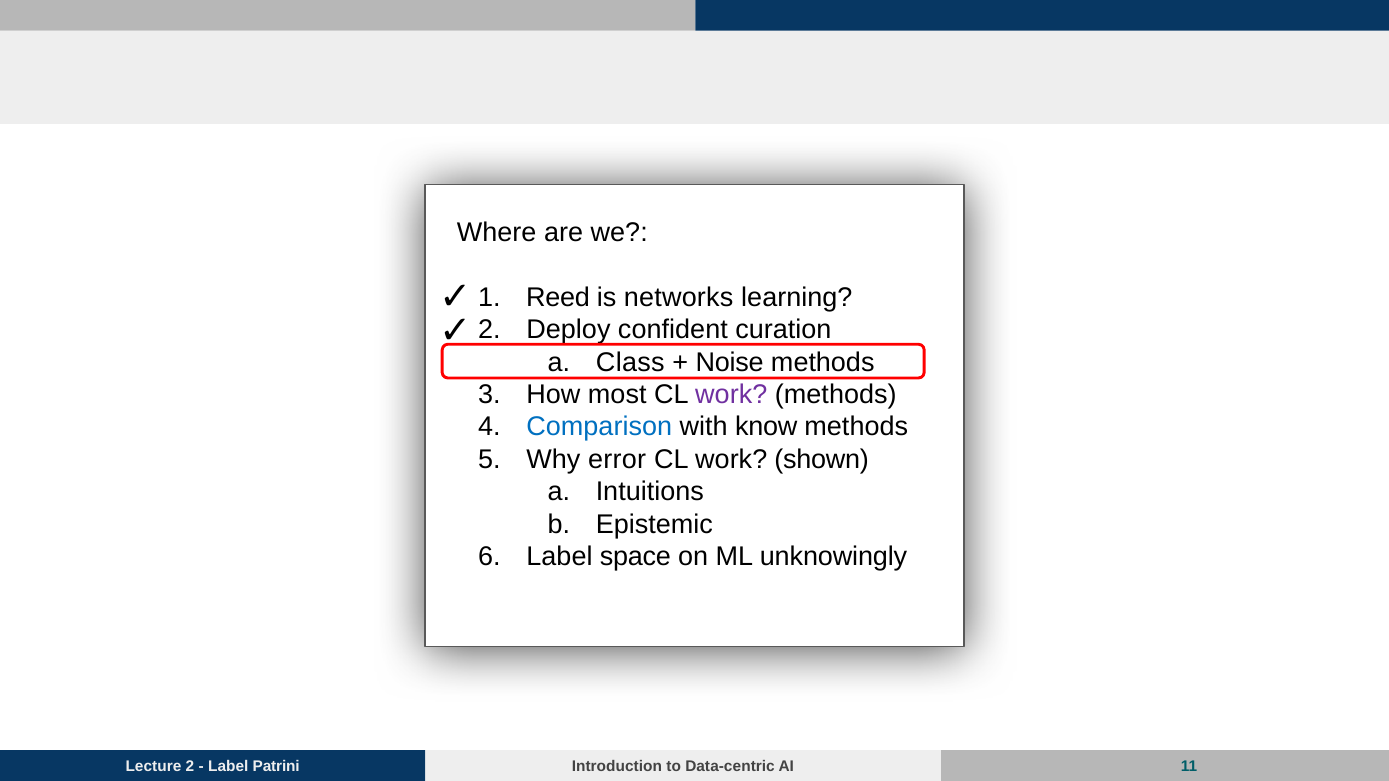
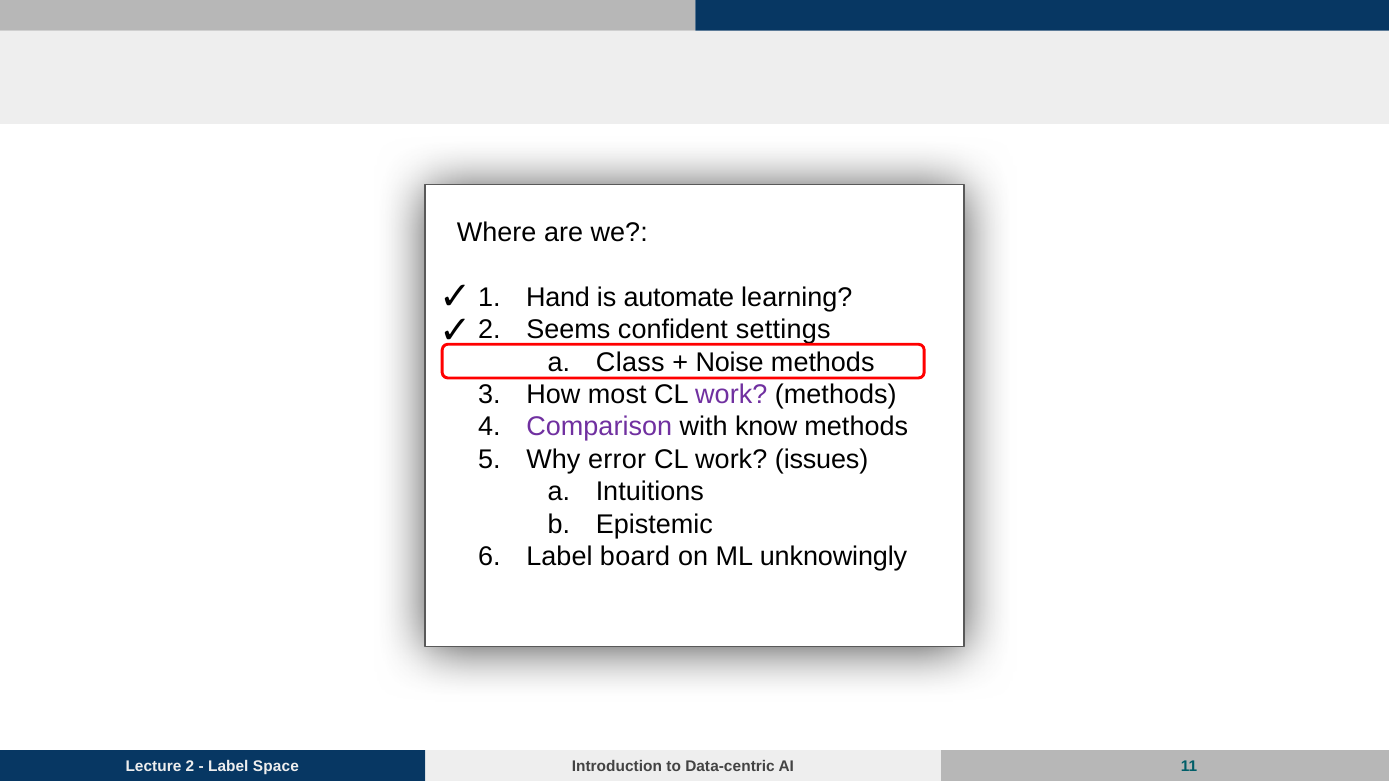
Reed: Reed -> Hand
networks: networks -> automate
Deploy: Deploy -> Seems
curation: curation -> settings
Comparison colour: blue -> purple
shown: shown -> issues
space: space -> board
Patrini: Patrini -> Space
